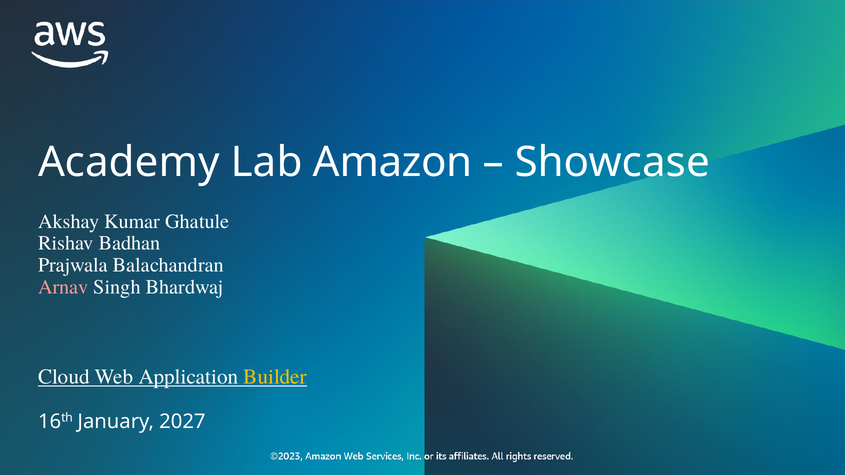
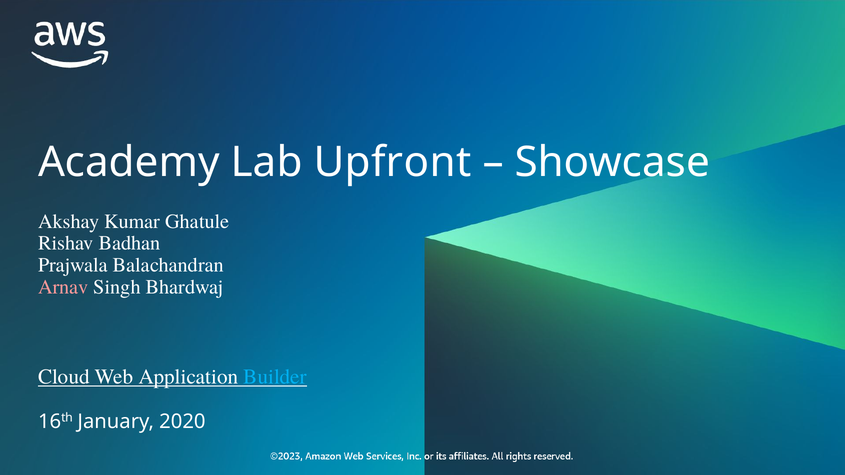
Amazon: Amazon -> Upfront
Builder colour: yellow -> light blue
2027: 2027 -> 2020
